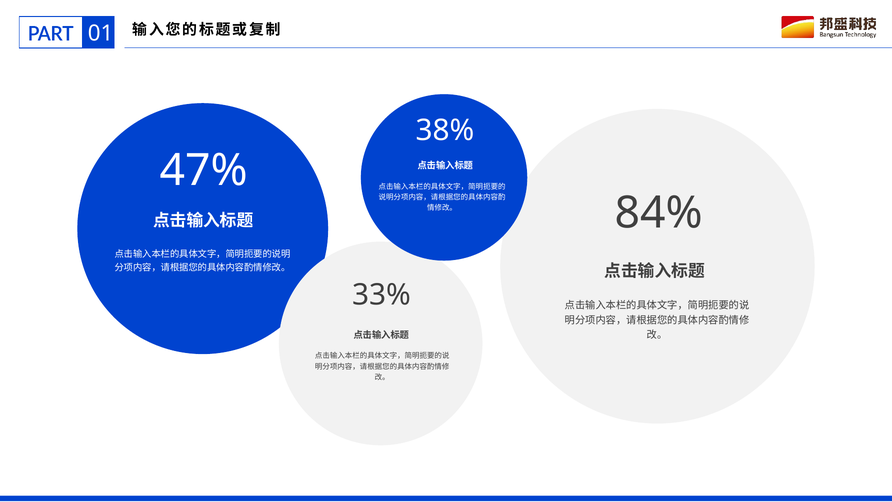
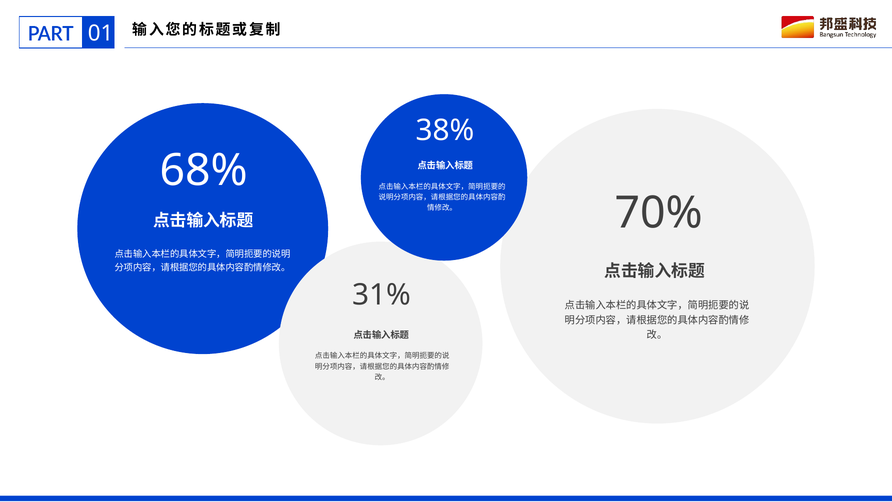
47%: 47% -> 68%
84%: 84% -> 70%
33%: 33% -> 31%
